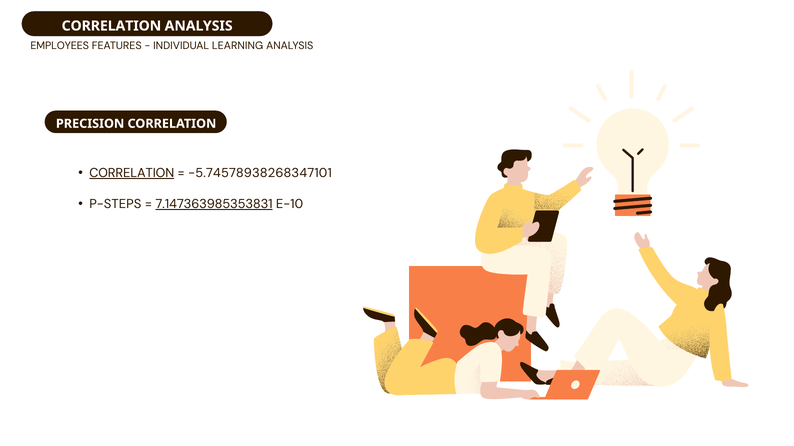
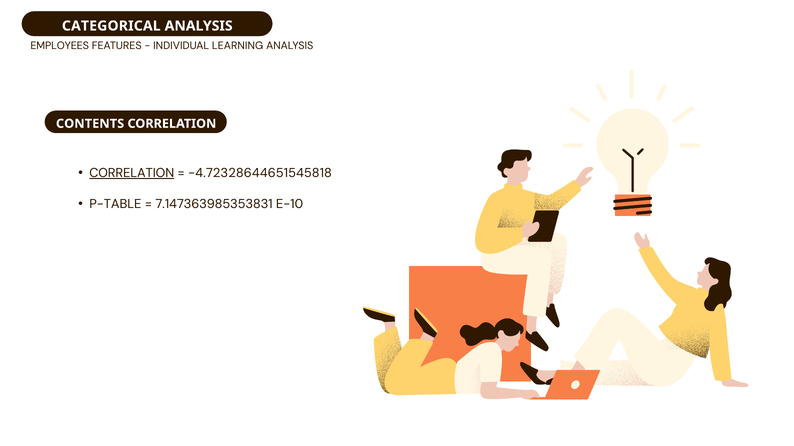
CORRELATION at (111, 26): CORRELATION -> CATEGORICAL
PRECISION: PRECISION -> CONTENTS
-5.74578938268347101: -5.74578938268347101 -> -4.72328644651545818
P-STEPS: P-STEPS -> P-TABLE
7.147363985353831 underline: present -> none
